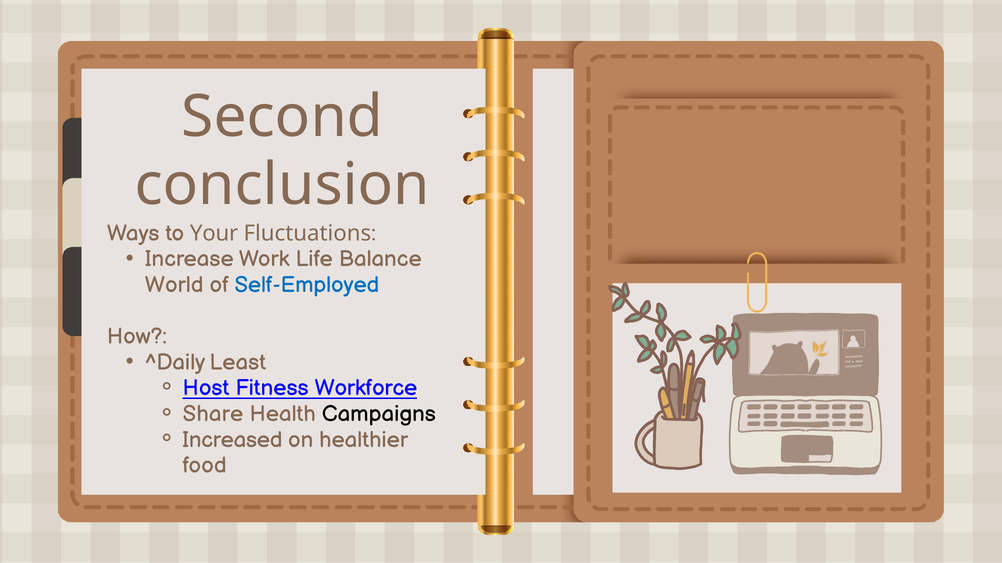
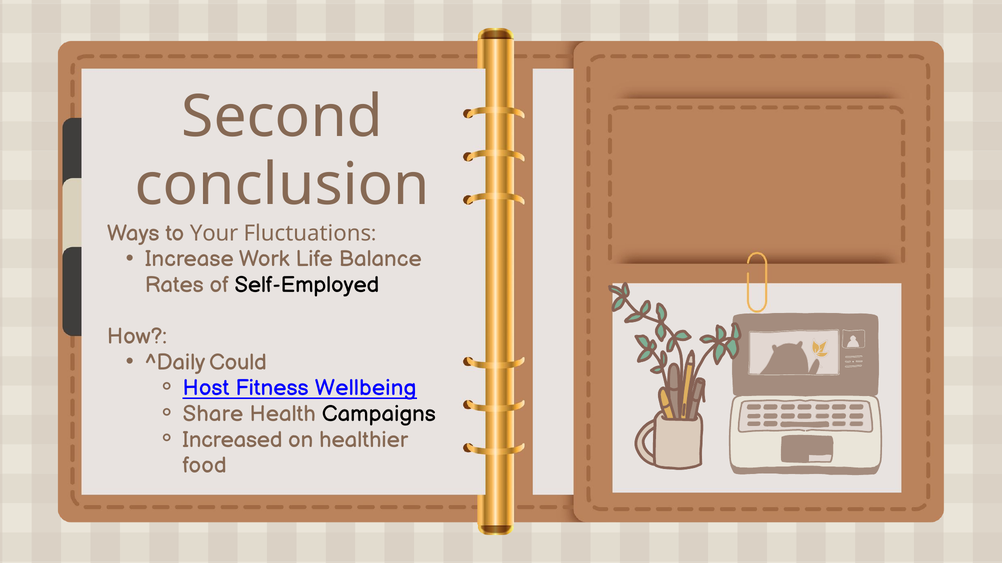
World: World -> Rates
Self-Employed colour: blue -> black
Least: Least -> Could
Workforce: Workforce -> Wellbeing
